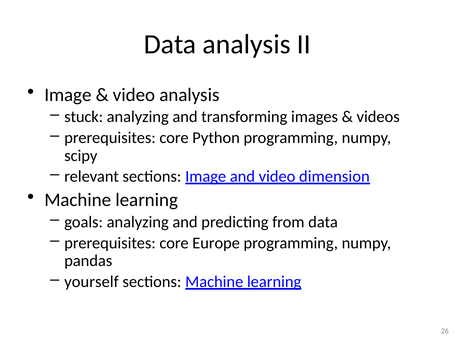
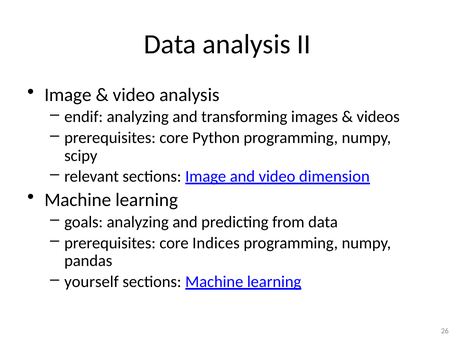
stuck: stuck -> endif
Europe: Europe -> Indices
